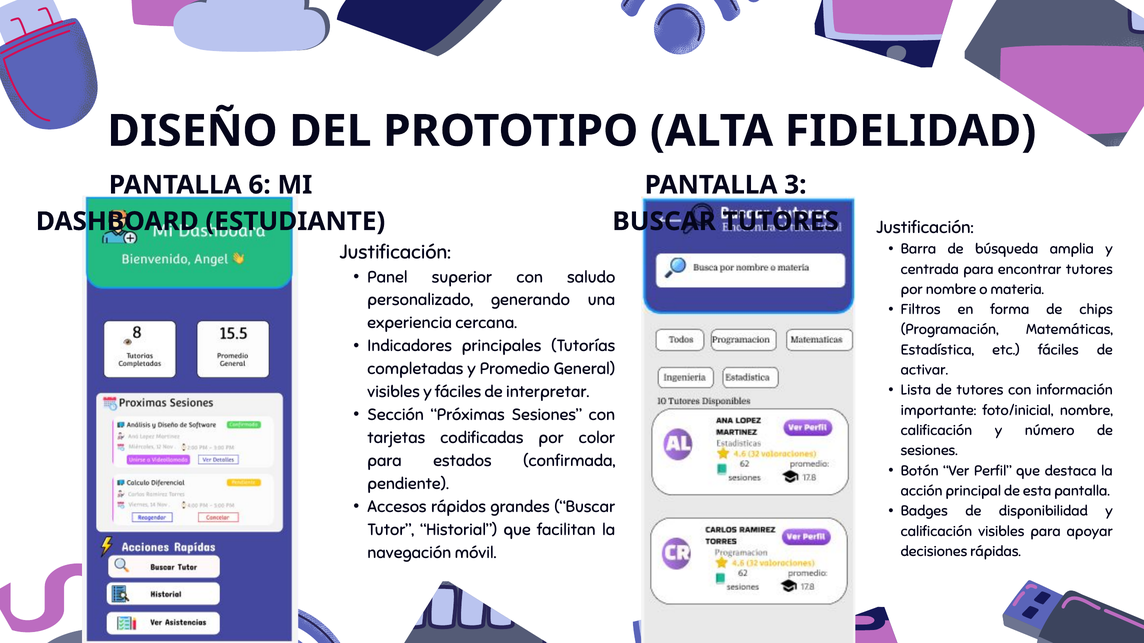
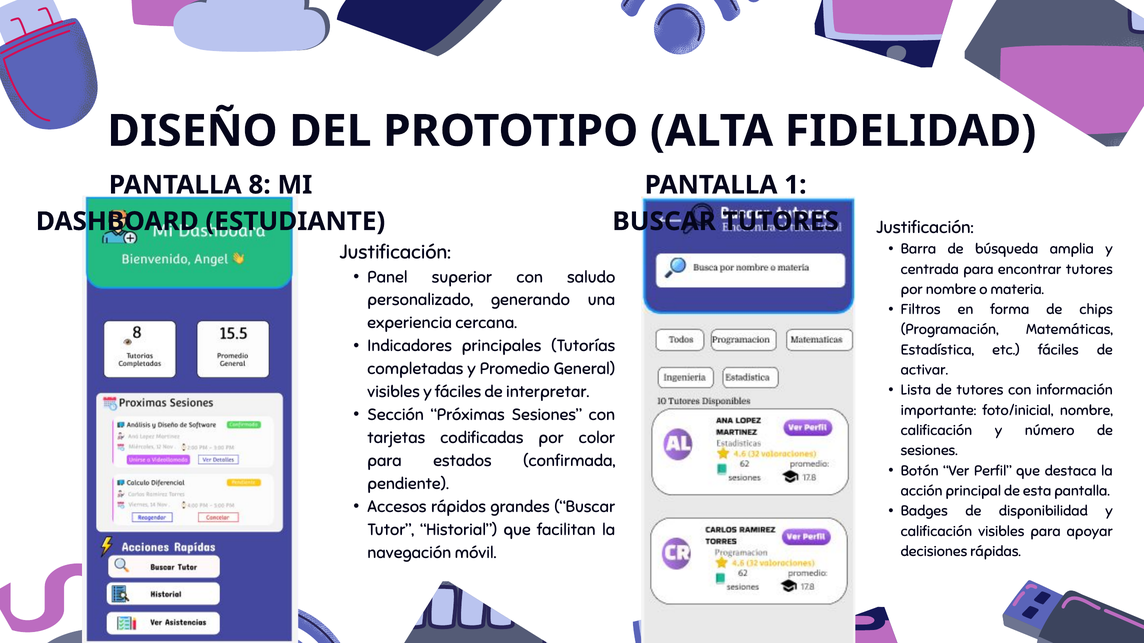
6: 6 -> 8
3: 3 -> 1
